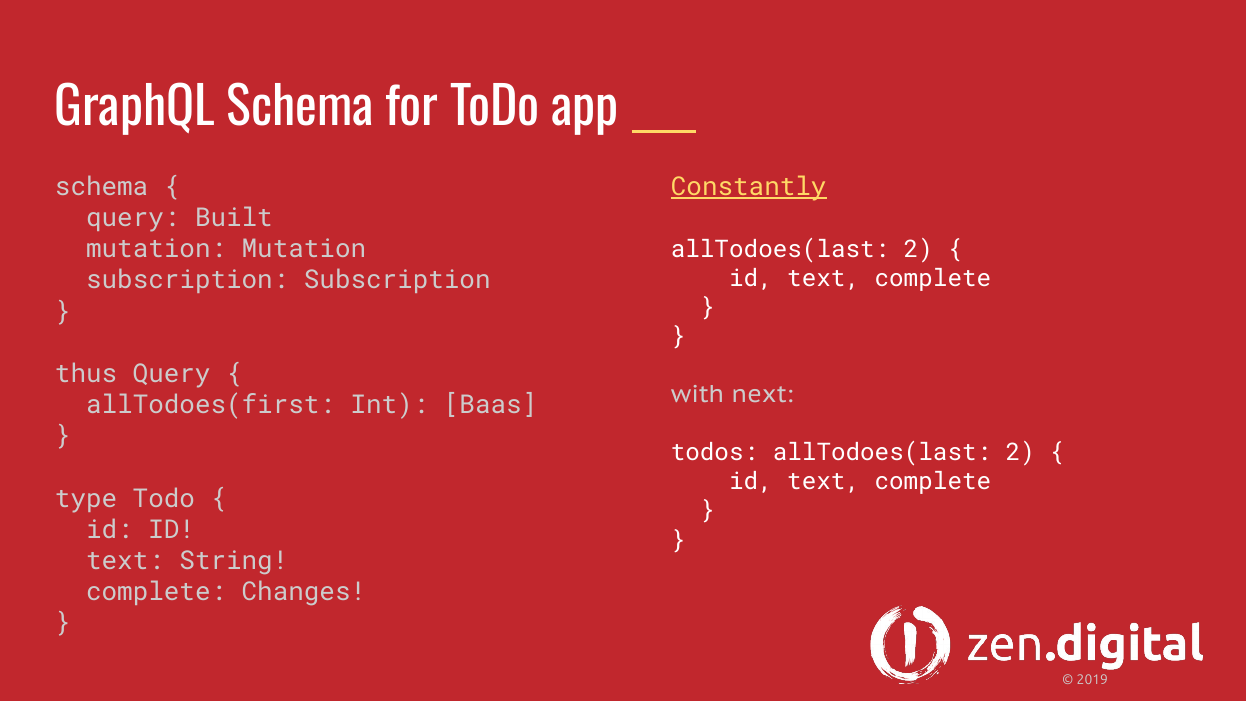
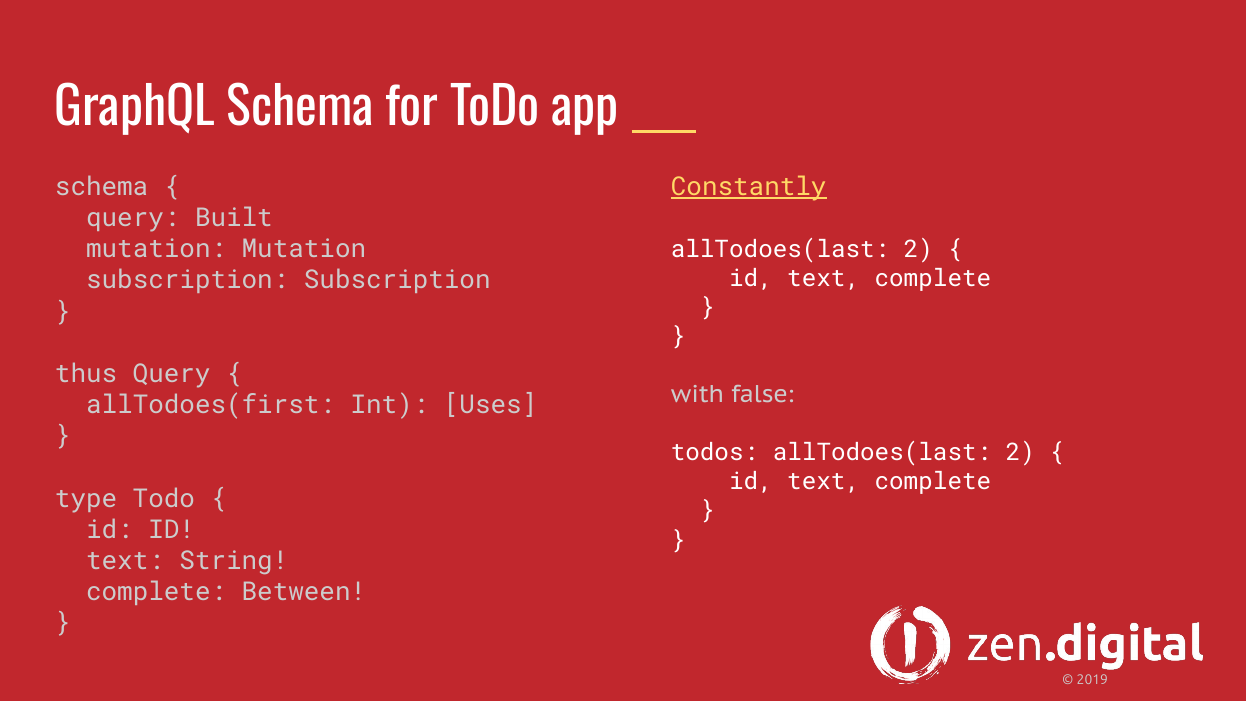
next: next -> false
Baas: Baas -> Uses
Changes: Changes -> Between
